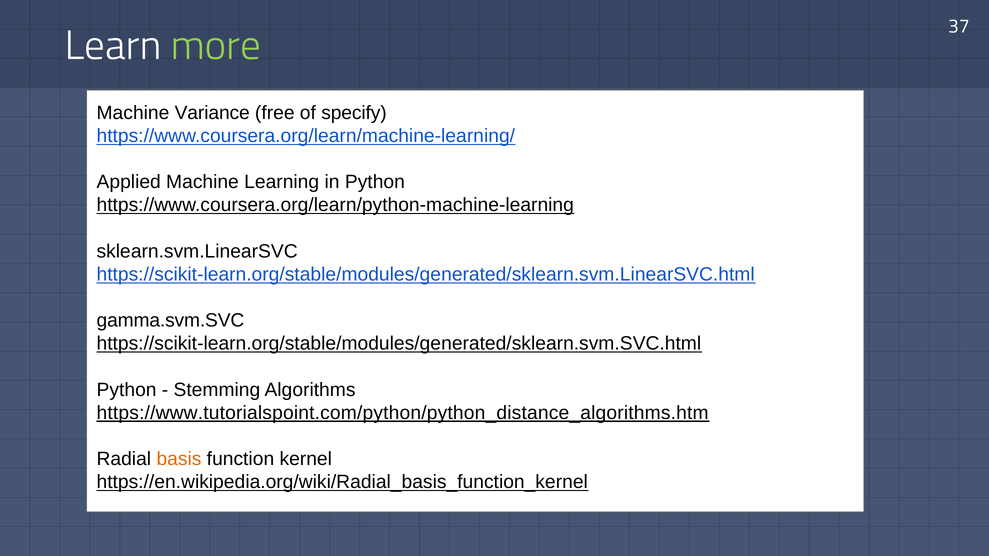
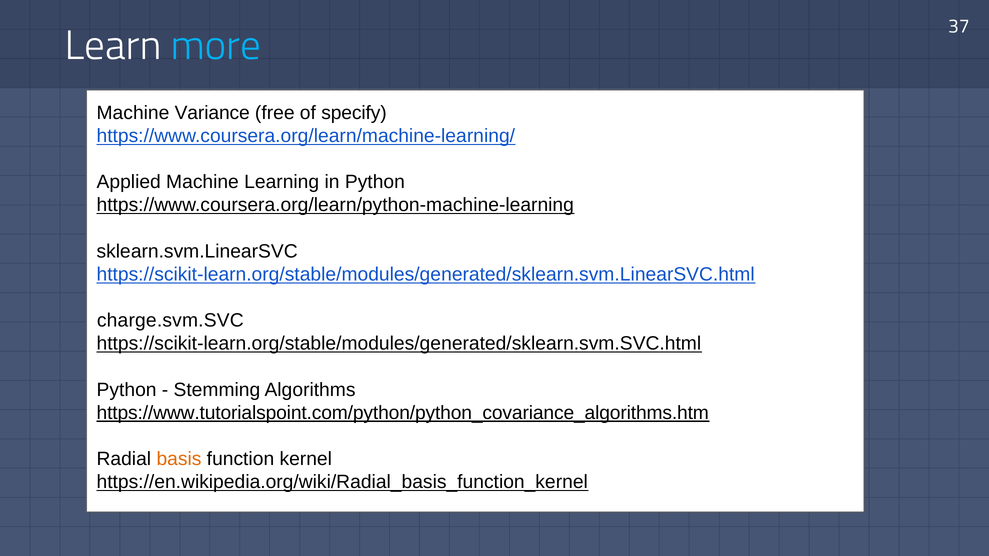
more colour: light green -> light blue
gamma.svm.SVC: gamma.svm.SVC -> charge.svm.SVC
https://www.tutorialspoint.com/python/python_distance_algorithms.htm: https://www.tutorialspoint.com/python/python_distance_algorithms.htm -> https://www.tutorialspoint.com/python/python_covariance_algorithms.htm
